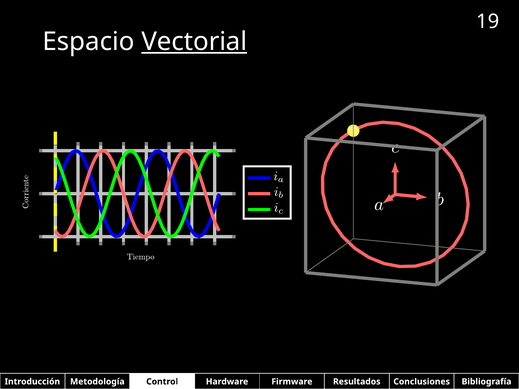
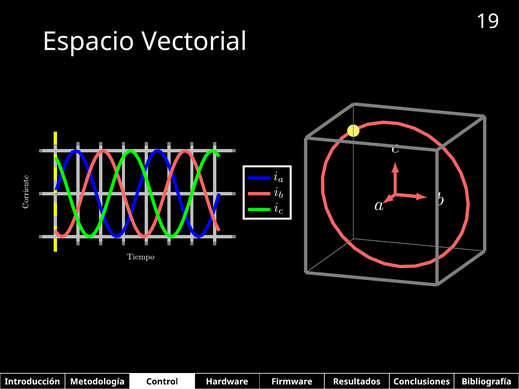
Vectorial underline: present -> none
